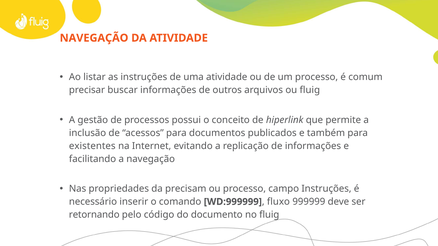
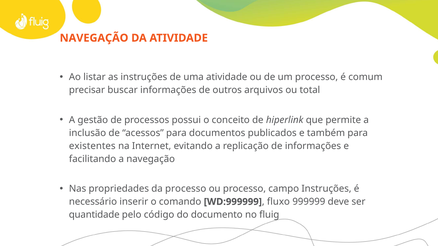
ou fluig: fluig -> total
da precisam: precisam -> processo
retornando: retornando -> quantidade
